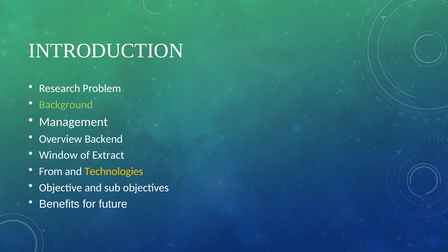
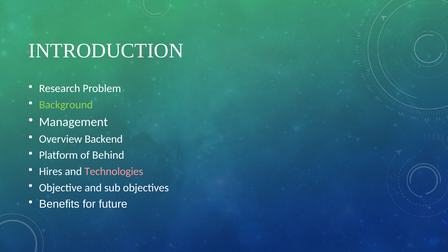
Window: Window -> Platform
Extract: Extract -> Behind
From: From -> Hires
Technologies colour: yellow -> pink
